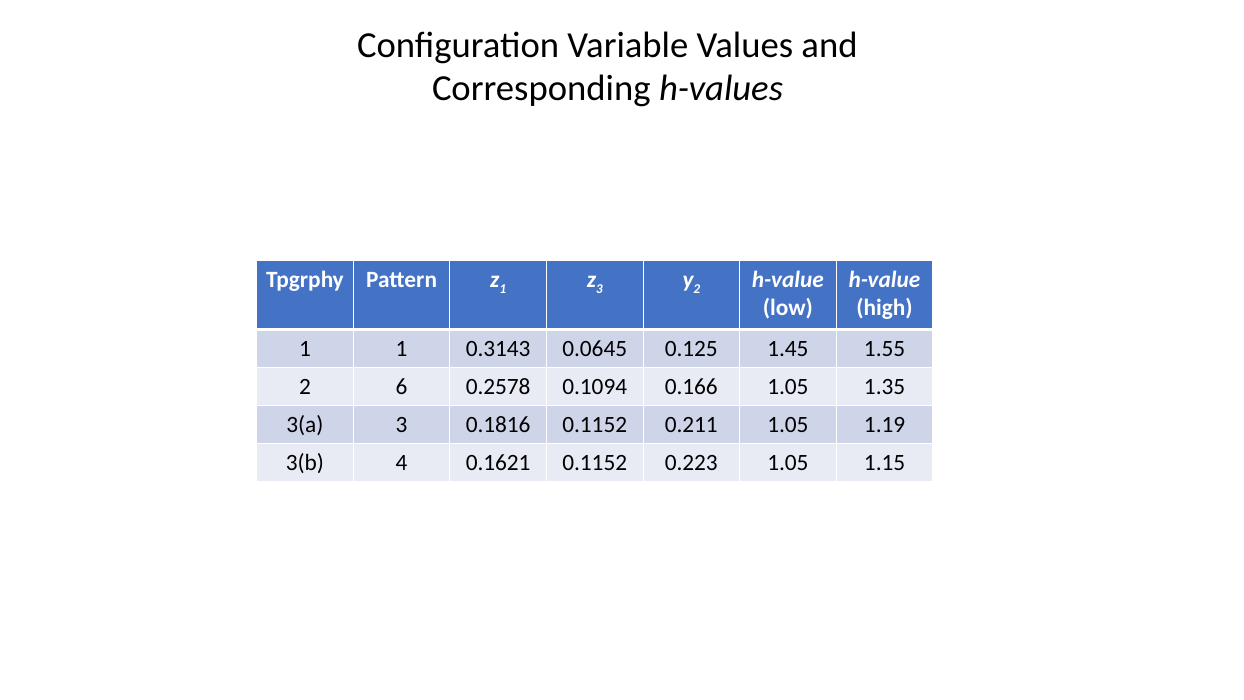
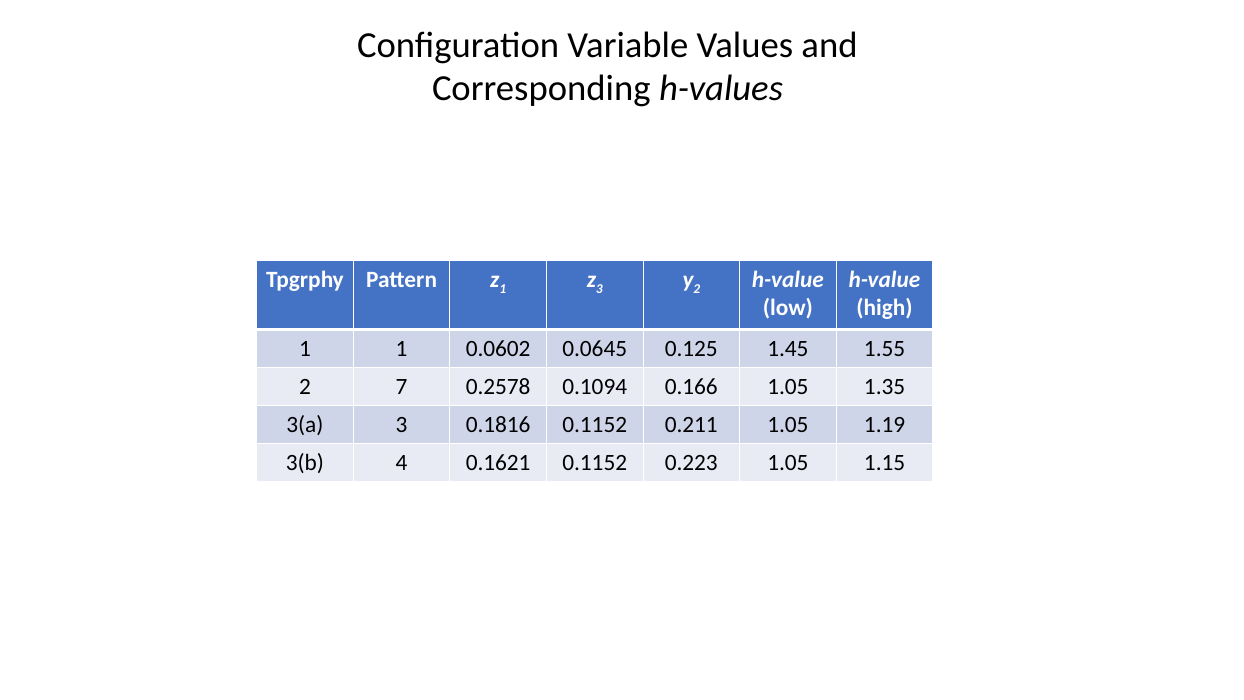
0.3143: 0.3143 -> 0.0602
6: 6 -> 7
